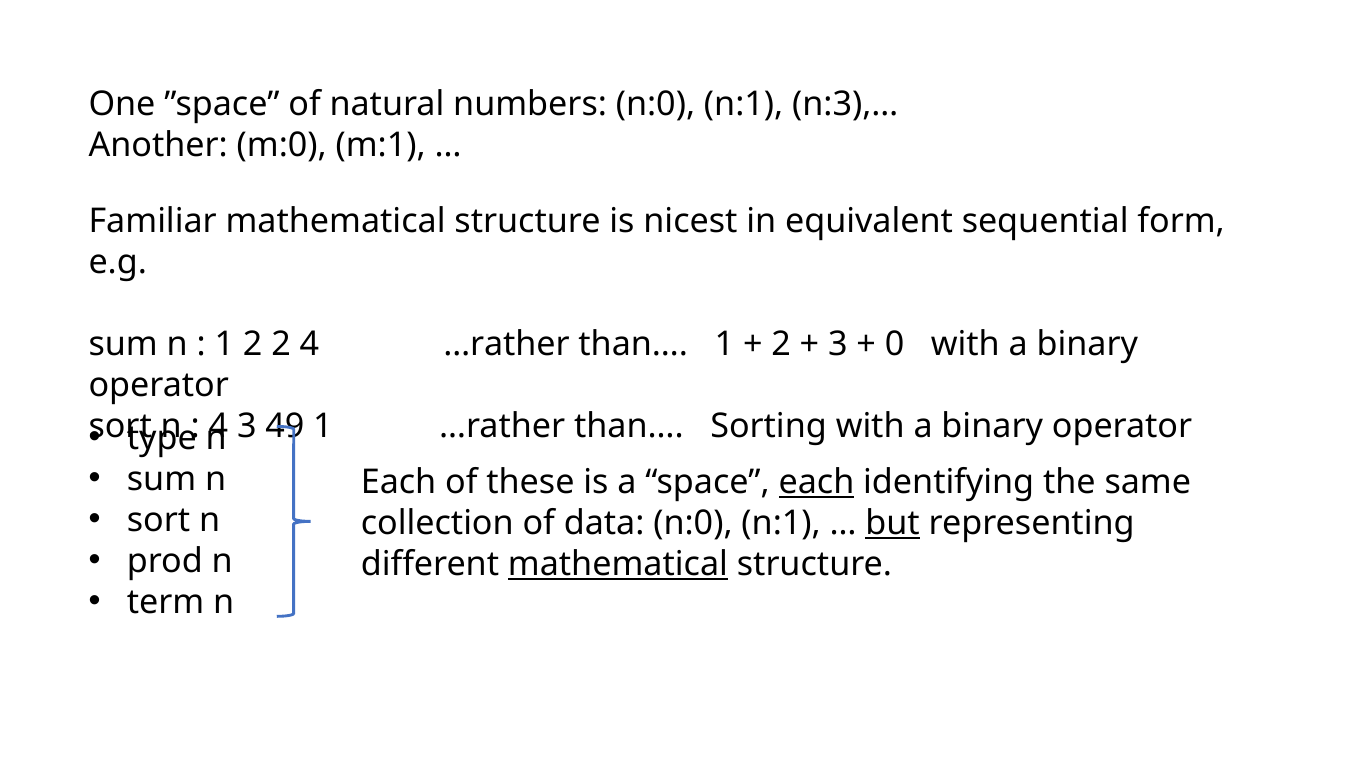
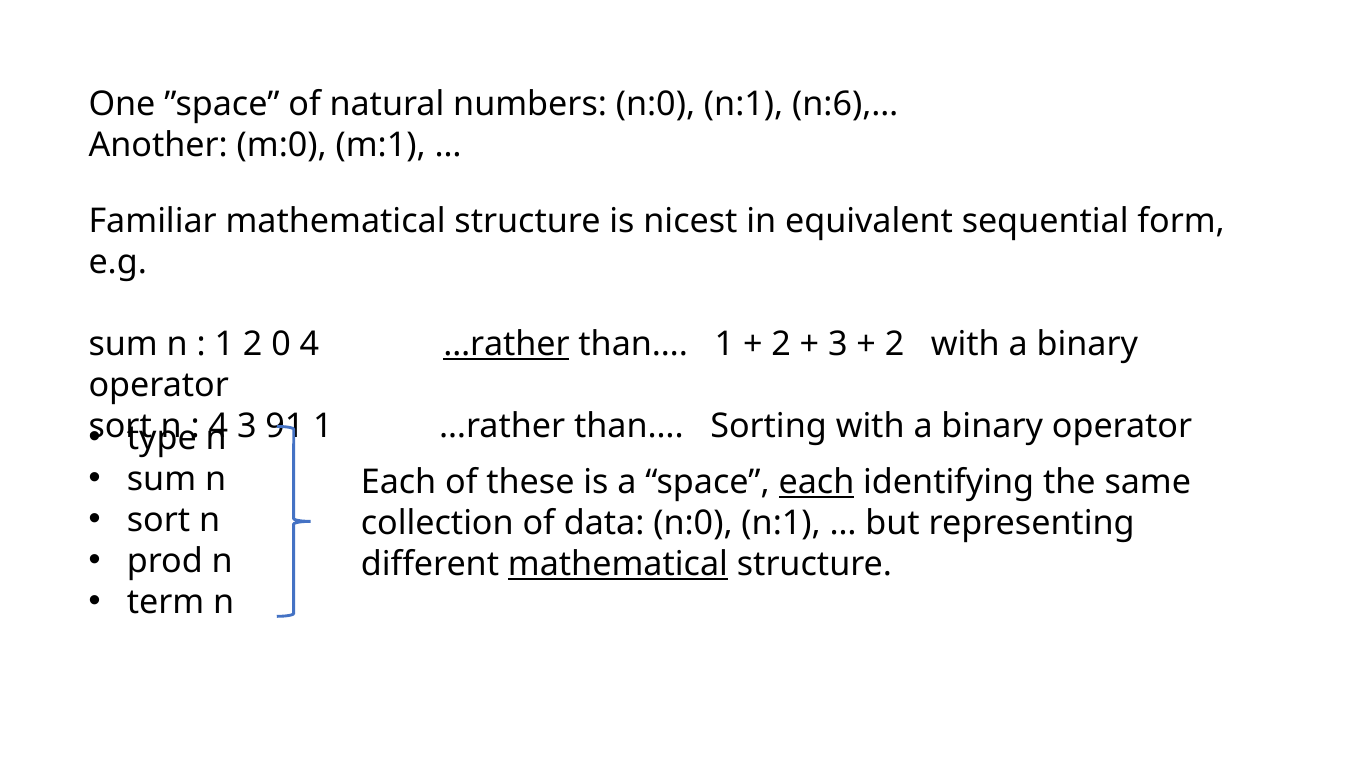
n:3),…: n:3),… -> n:6),…
2 2: 2 -> 0
…rather at (506, 344) underline: none -> present
0 at (895, 344): 0 -> 2
49: 49 -> 91
but underline: present -> none
